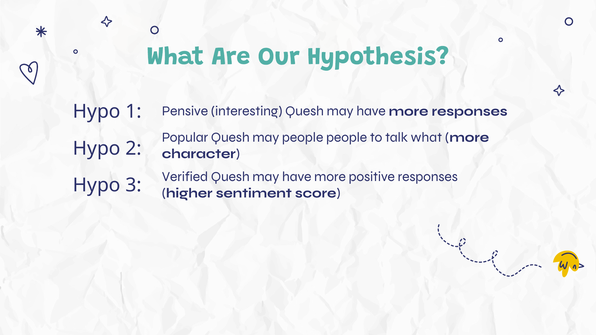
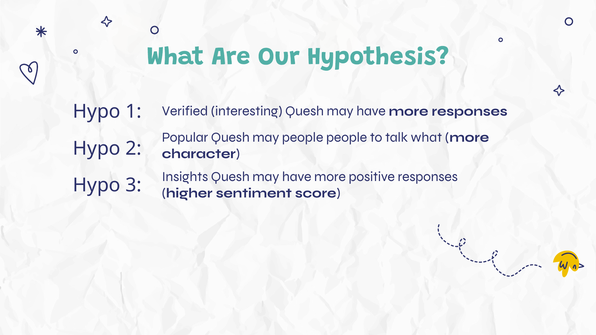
Pensive: Pensive -> Verified
Verified: Verified -> Insights
